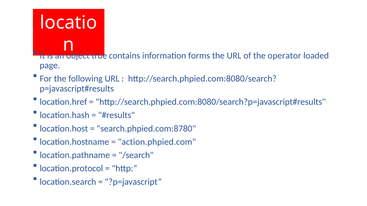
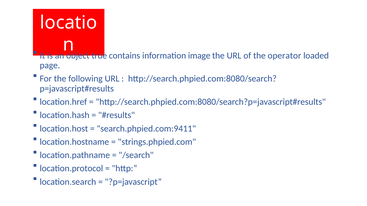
forms: forms -> image
search.phpied.com:8780: search.phpied.com:8780 -> search.phpied.com:9411
action.phpied.com: action.phpied.com -> strings.phpied.com
